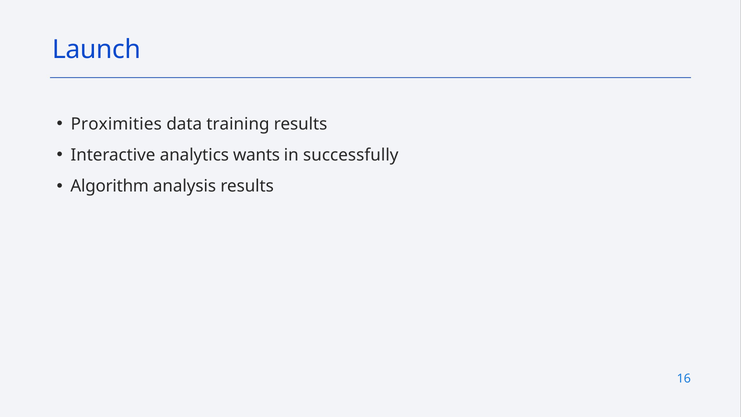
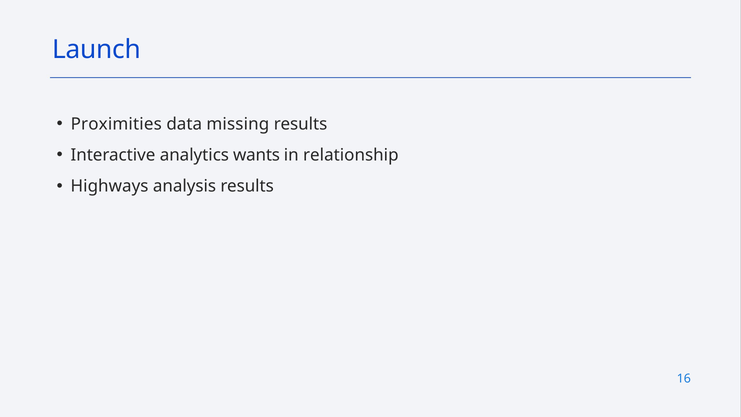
training: training -> missing
successfully: successfully -> relationship
Algorithm: Algorithm -> Highways
